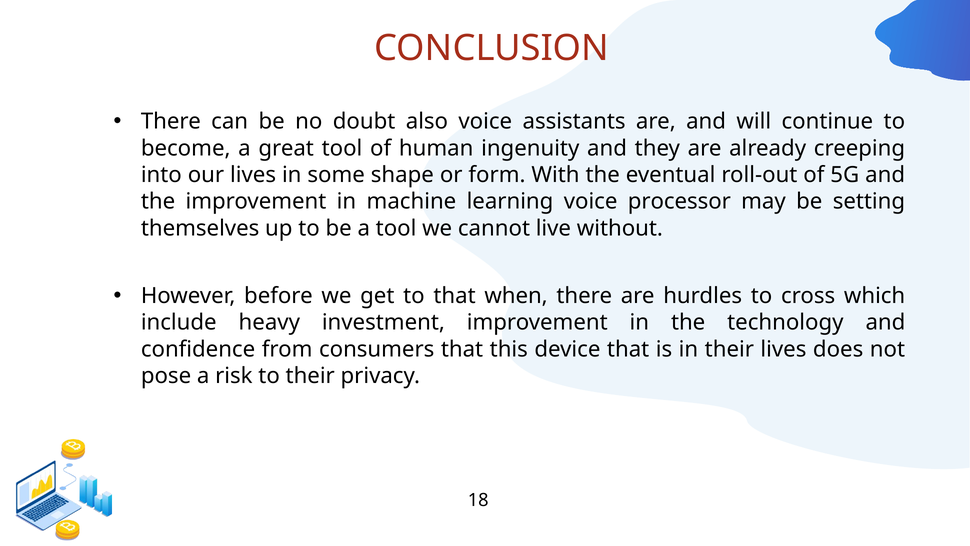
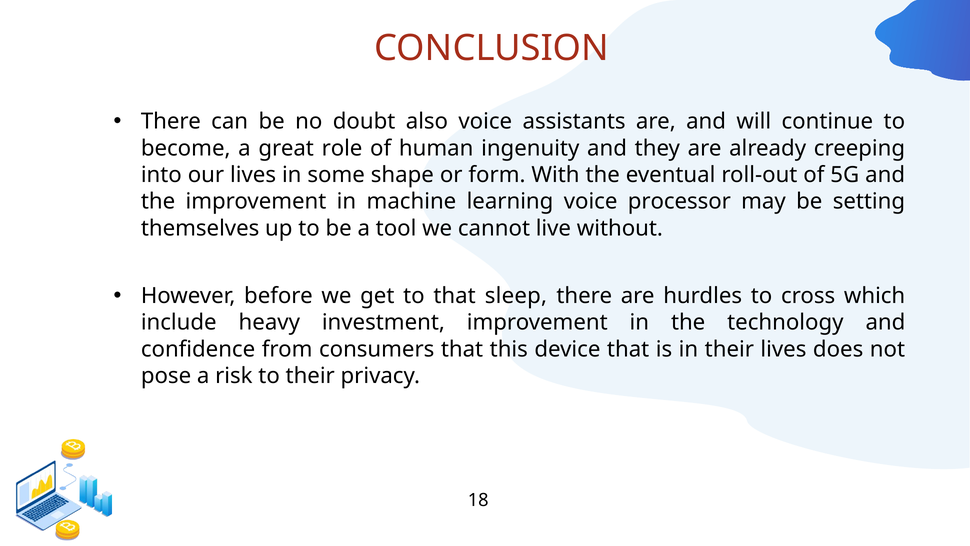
great tool: tool -> role
when: when -> sleep
